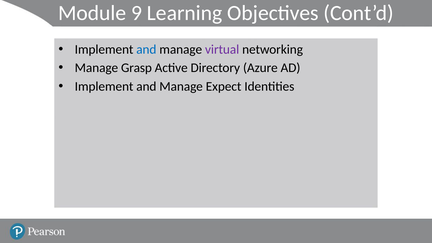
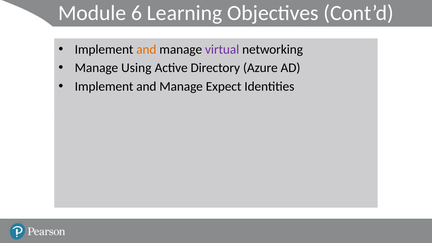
9: 9 -> 6
and at (146, 49) colour: blue -> orange
Grasp: Grasp -> Using
